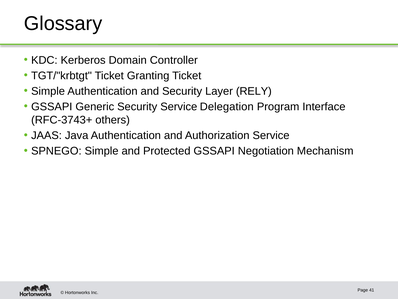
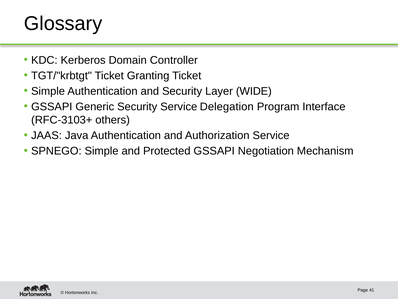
RELY: RELY -> WIDE
RFC-3743+: RFC-3743+ -> RFC-3103+
